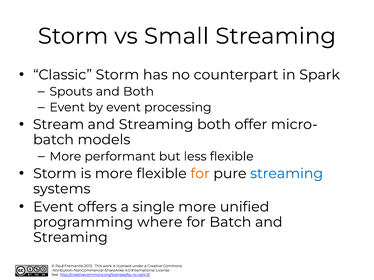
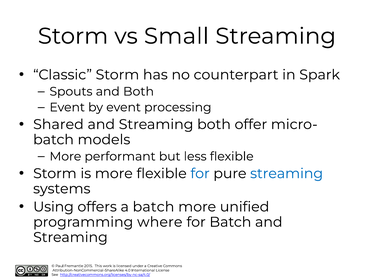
Stream: Stream -> Shared
for at (200, 174) colour: orange -> blue
Event at (53, 207): Event -> Using
a single: single -> batch
